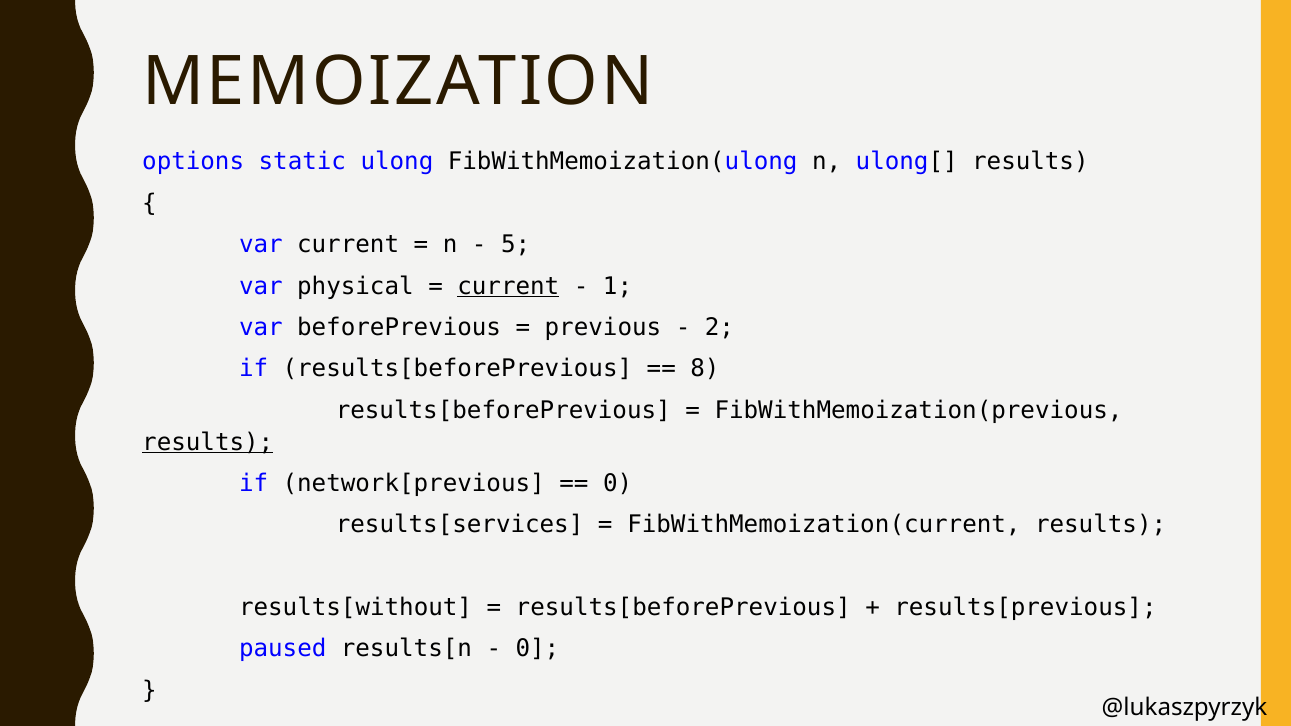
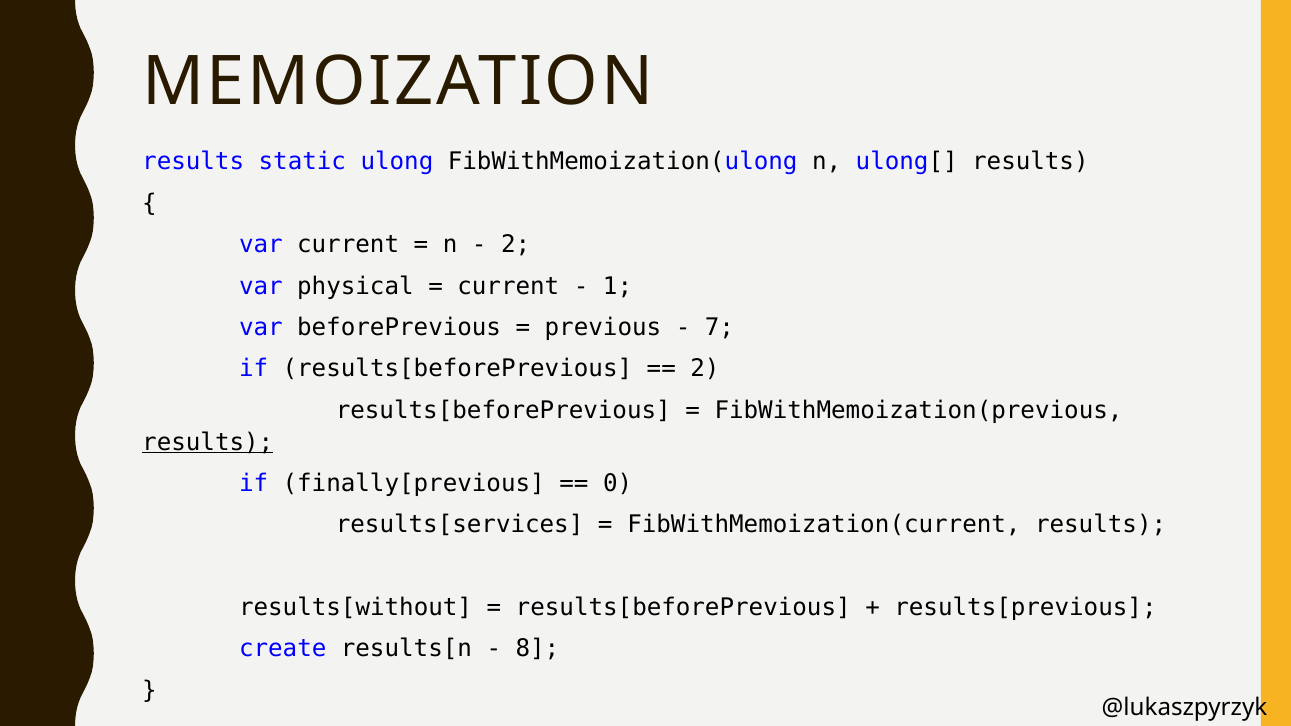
options at (193, 162): options -> results
5 at (516, 245): 5 -> 2
current at (508, 286) underline: present -> none
2: 2 -> 7
8 at (705, 369): 8 -> 2
network[previous: network[previous -> finally[previous
paused: paused -> create
0 at (537, 649): 0 -> 8
